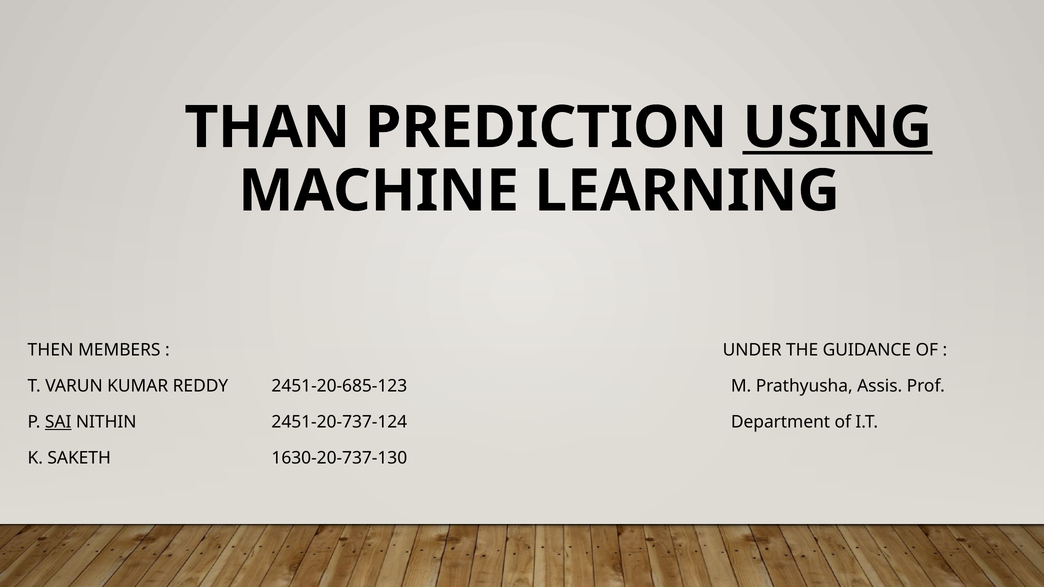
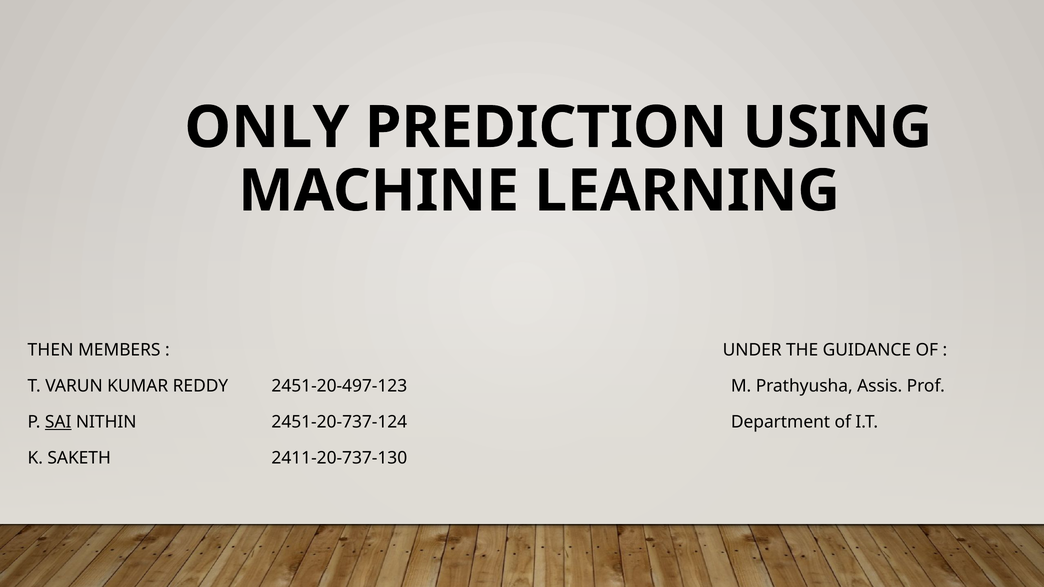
THAN: THAN -> ONLY
USING underline: present -> none
2451-20-685-123: 2451-20-685-123 -> 2451-20-497-123
1630-20-737-130: 1630-20-737-130 -> 2411-20-737-130
